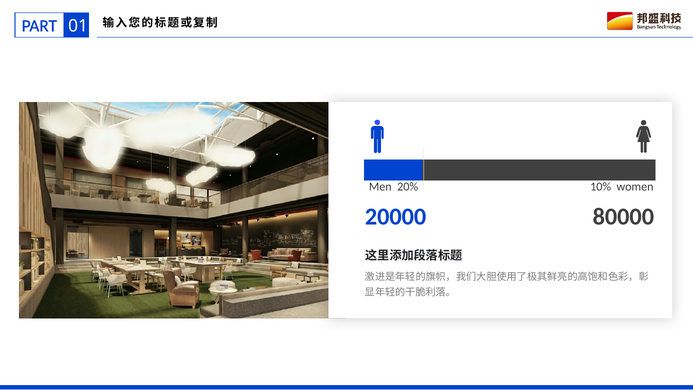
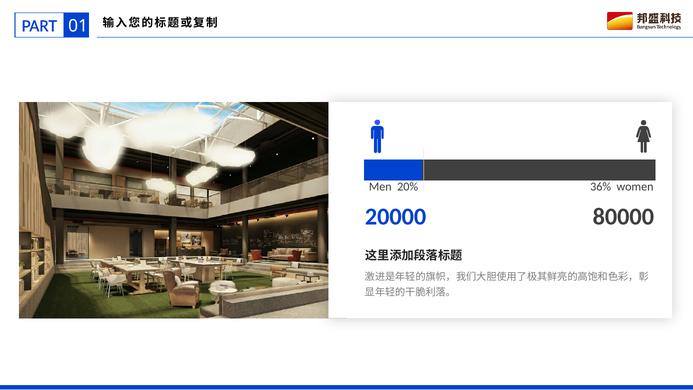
10%: 10% -> 36%
